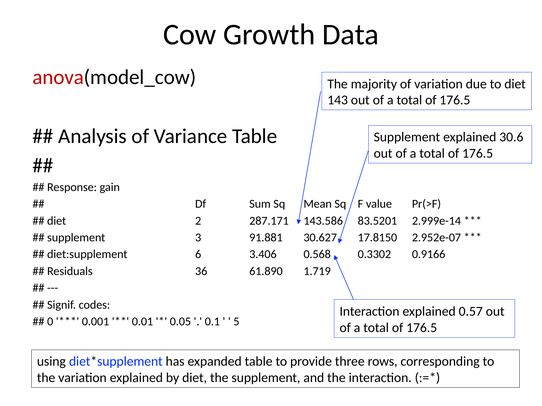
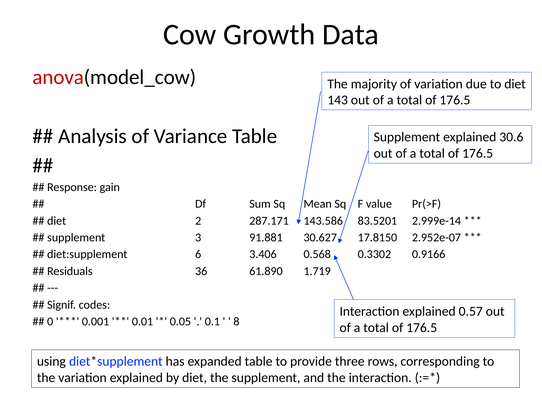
5: 5 -> 8
